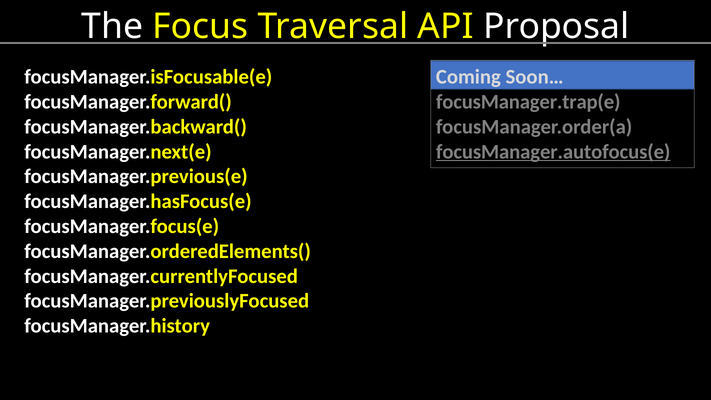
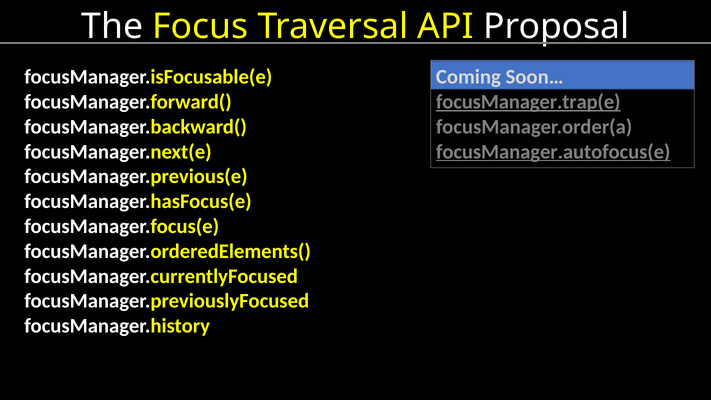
focusManager.trap(e underline: none -> present
